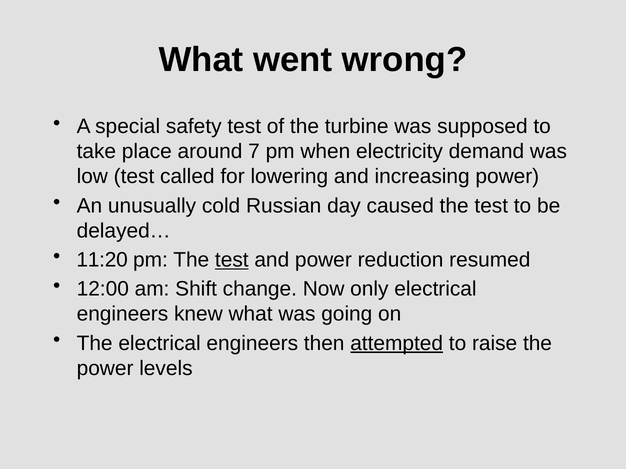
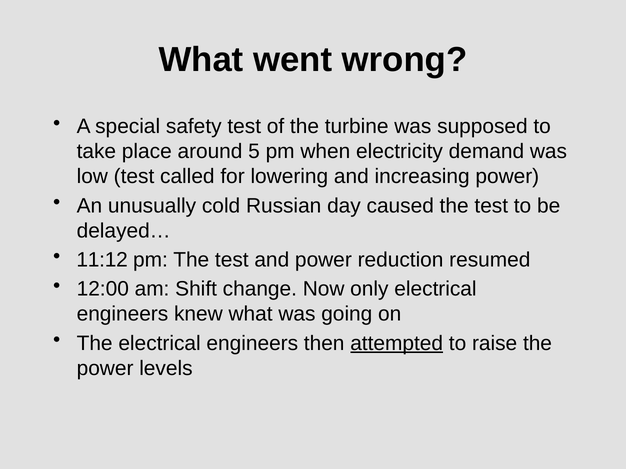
7: 7 -> 5
11:20: 11:20 -> 11:12
test at (232, 260) underline: present -> none
